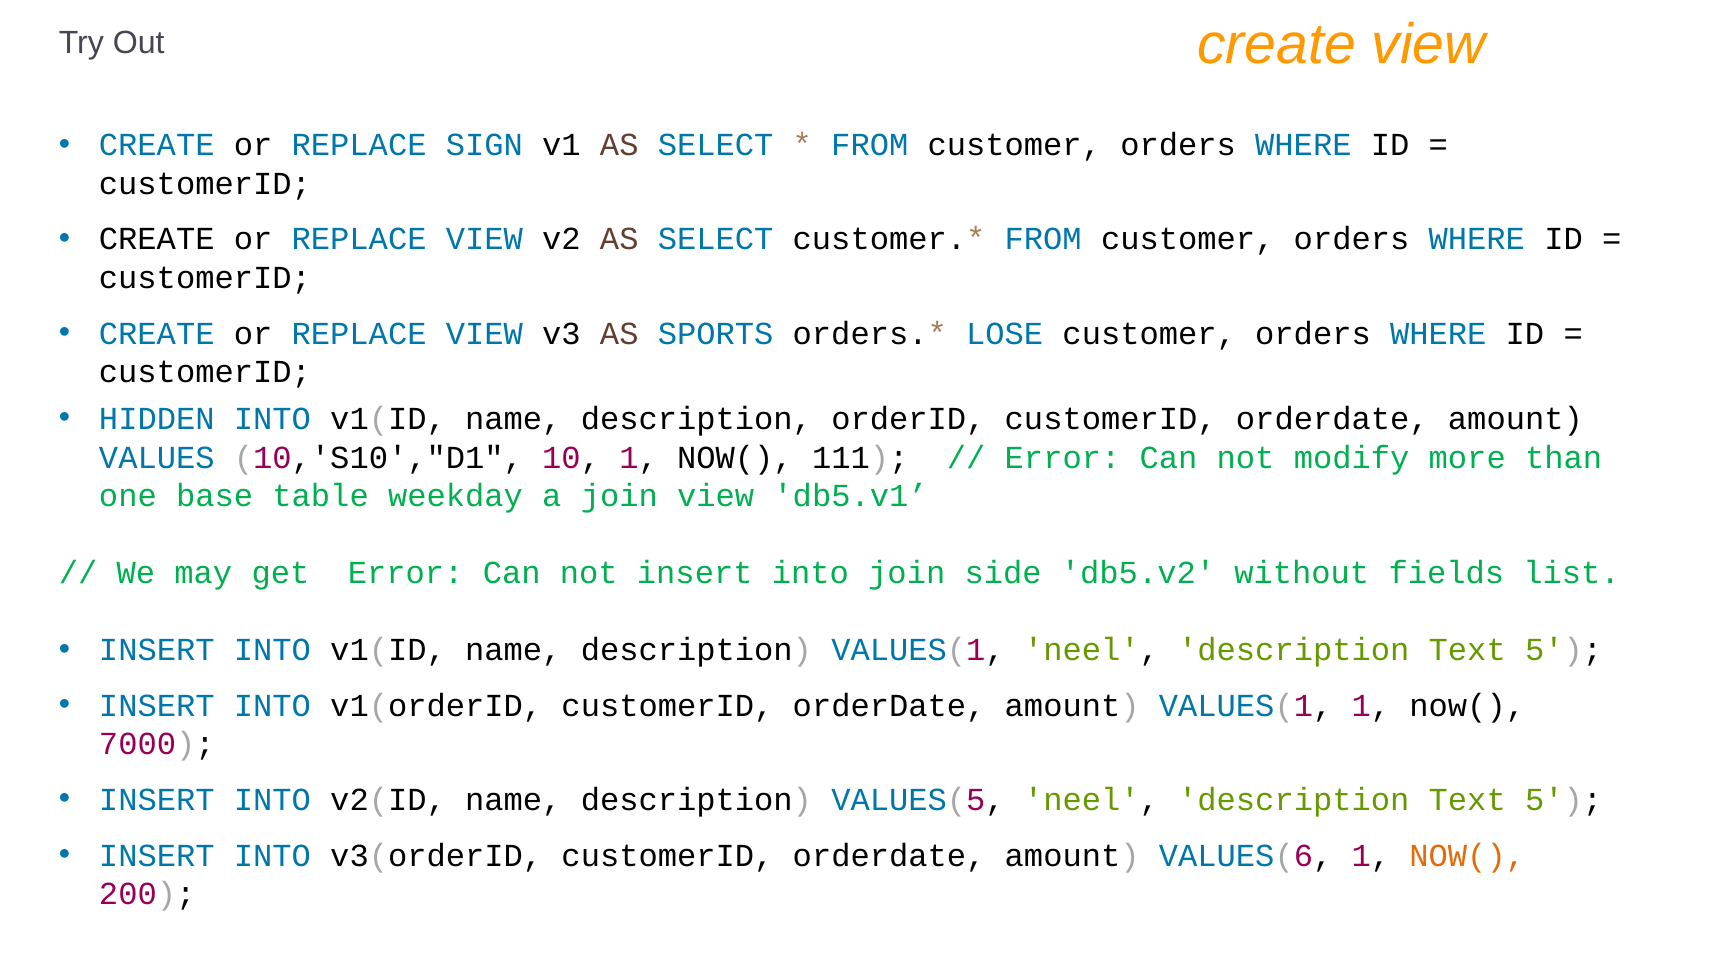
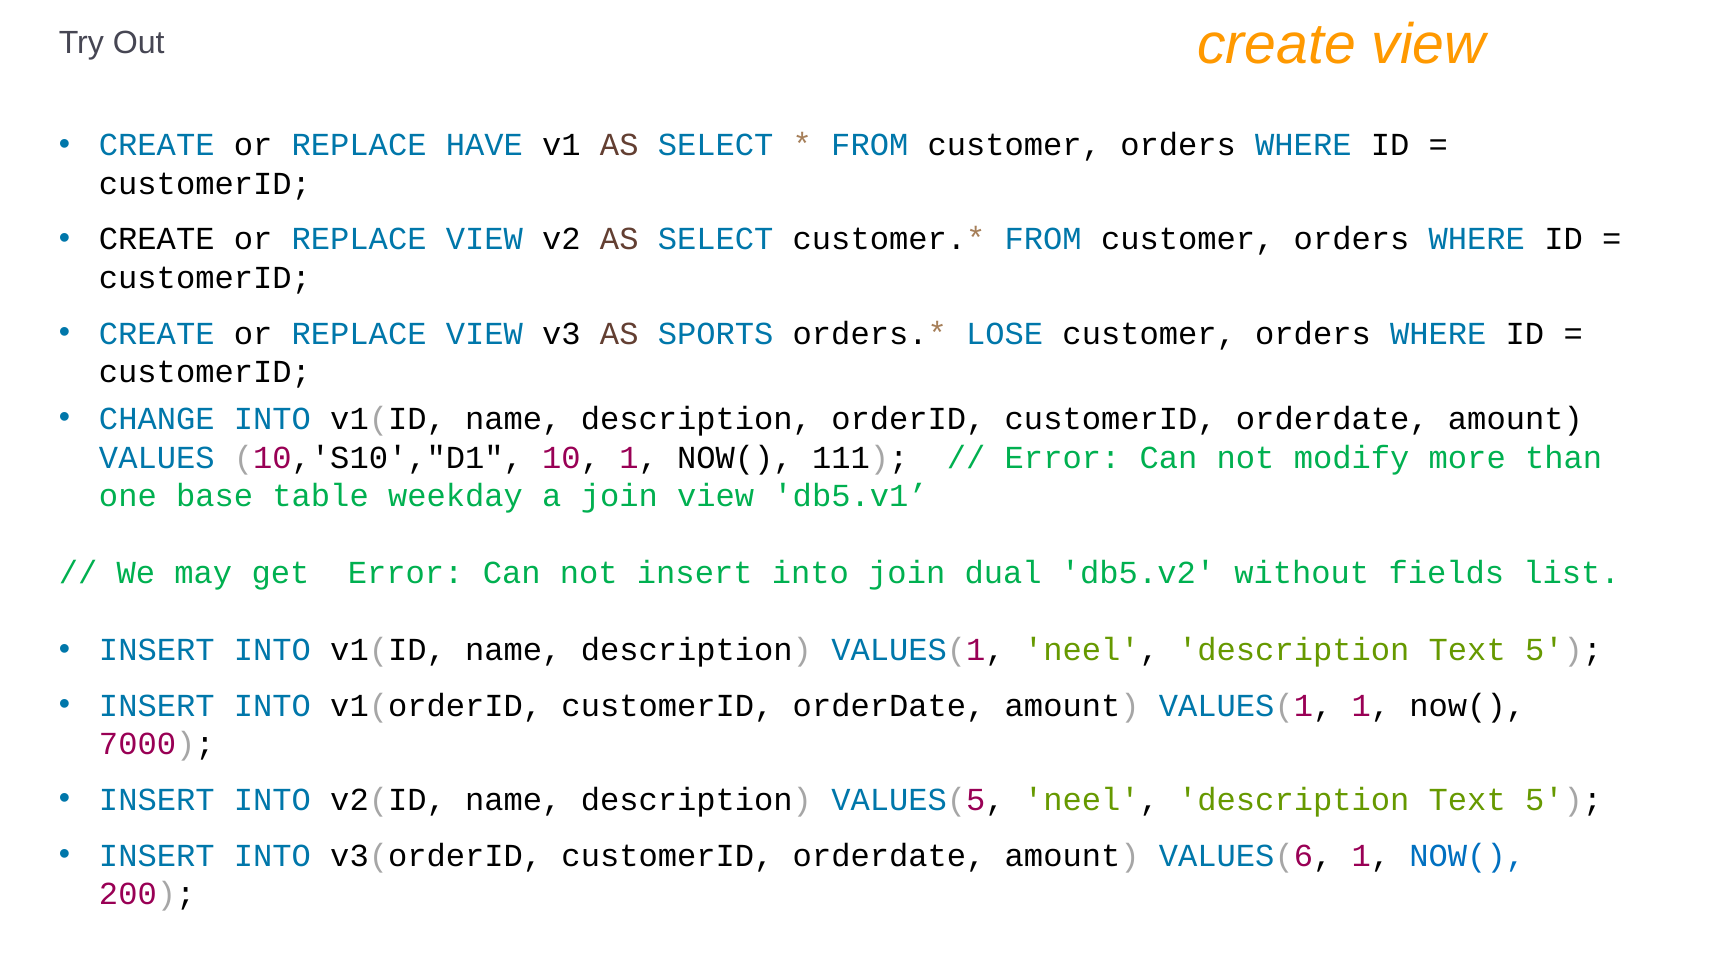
SIGN: SIGN -> HAVE
HIDDEN: HIDDEN -> CHANGE
side: side -> dual
NOW( at (1467, 856) colour: orange -> blue
